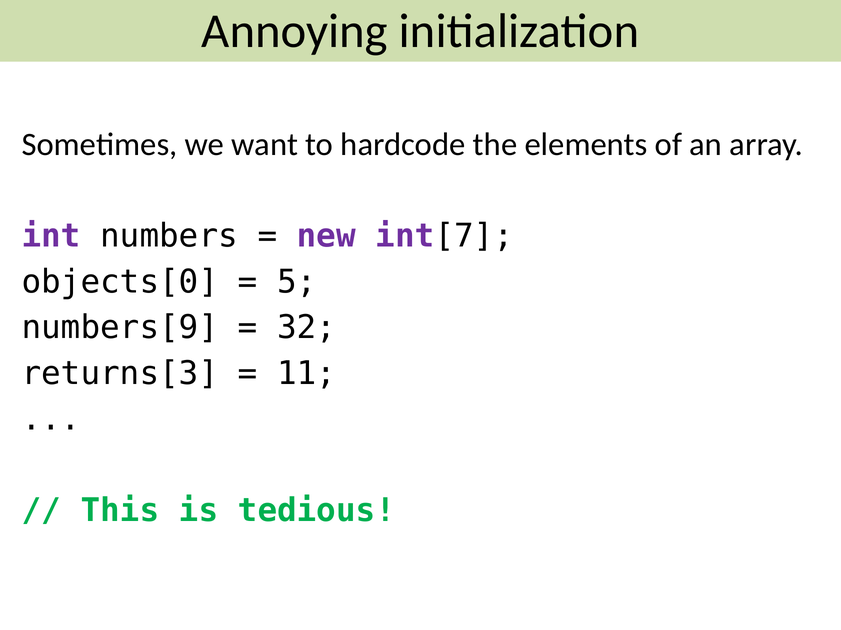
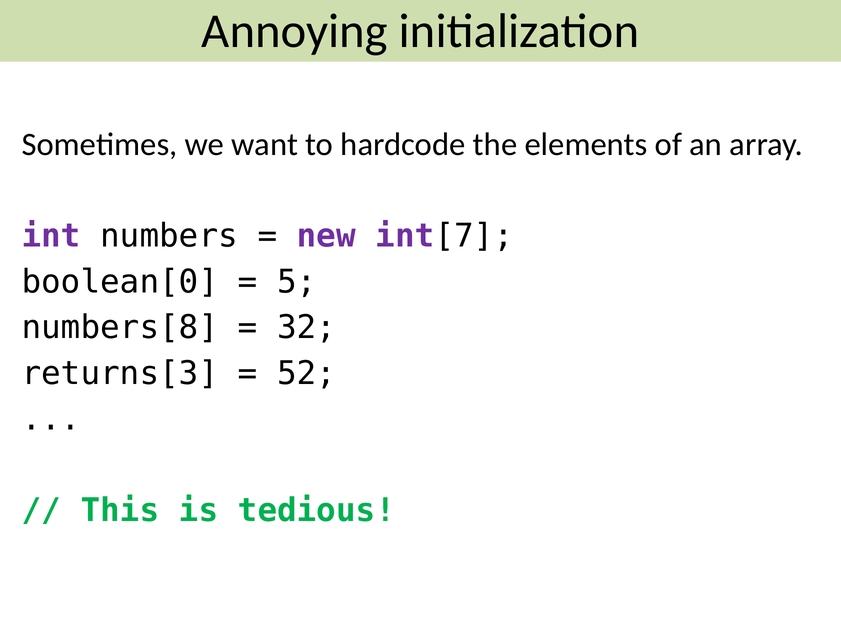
objects[0: objects[0 -> boolean[0
numbers[9: numbers[9 -> numbers[8
11: 11 -> 52
